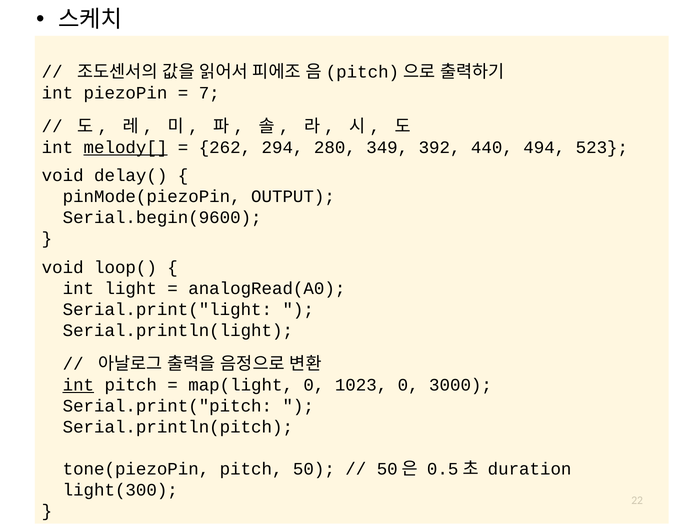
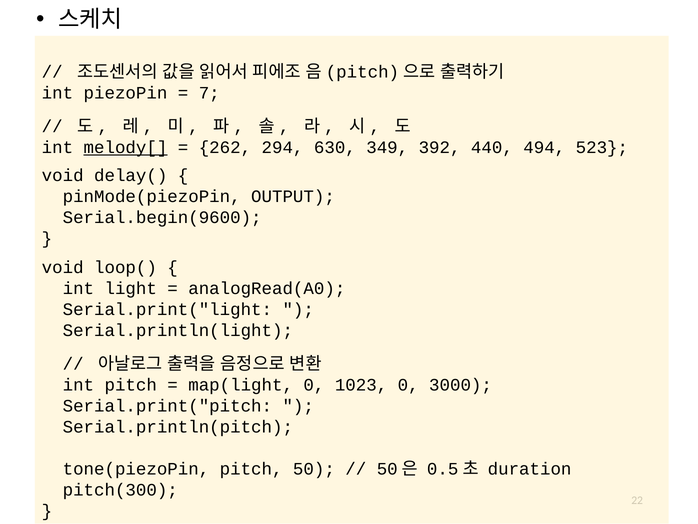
280: 280 -> 630
int at (78, 385) underline: present -> none
light(300: light(300 -> pitch(300
